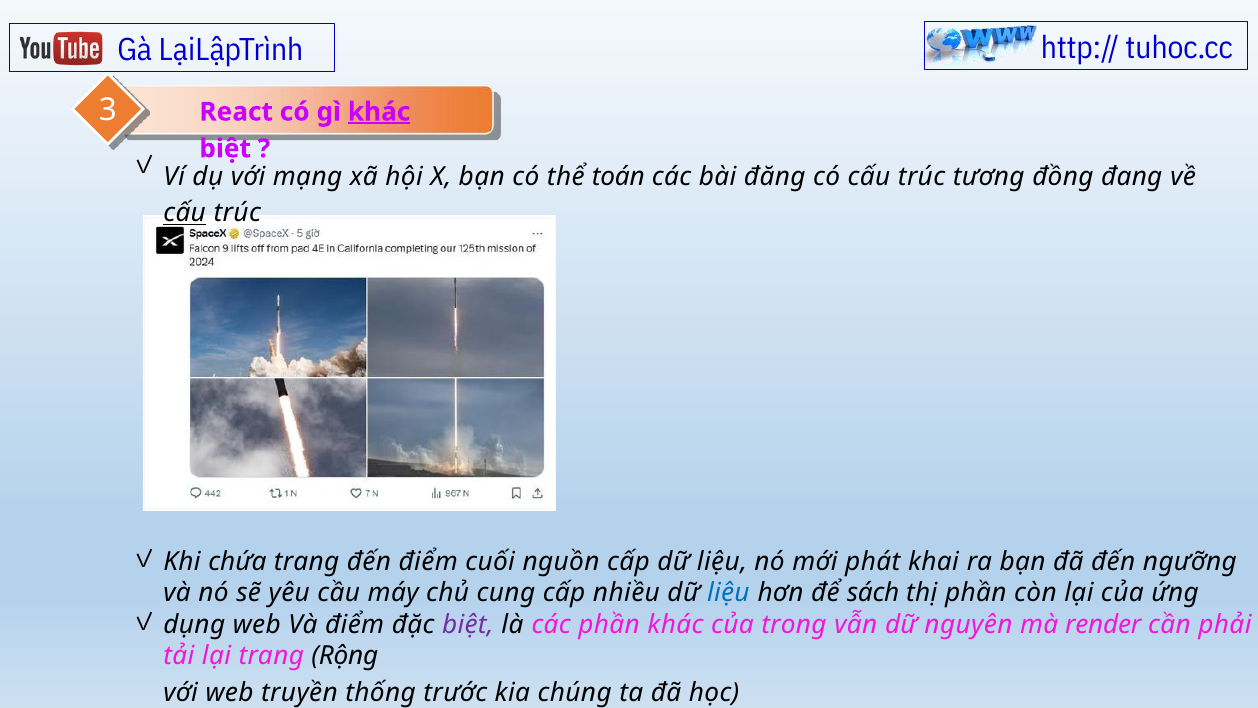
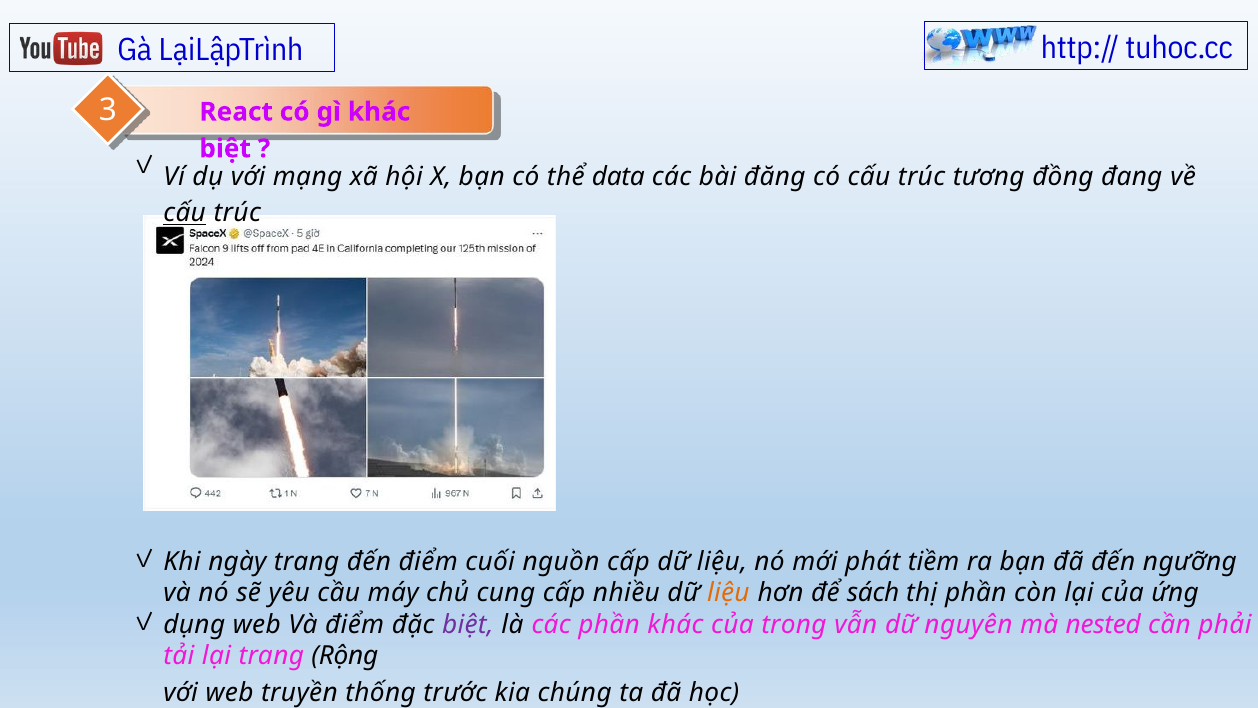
khác at (379, 112) underline: present -> none
toán: toán -> data
chứa: chứa -> ngày
khai: khai -> tiềm
liệu at (728, 593) colour: blue -> orange
render: render -> nested
